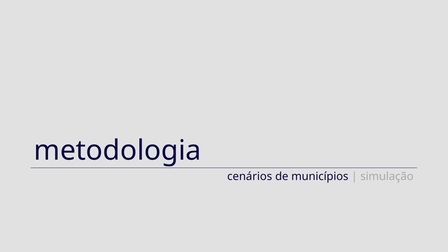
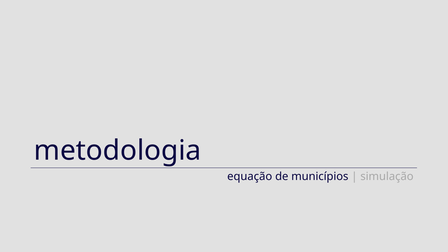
cenários: cenários -> equação
